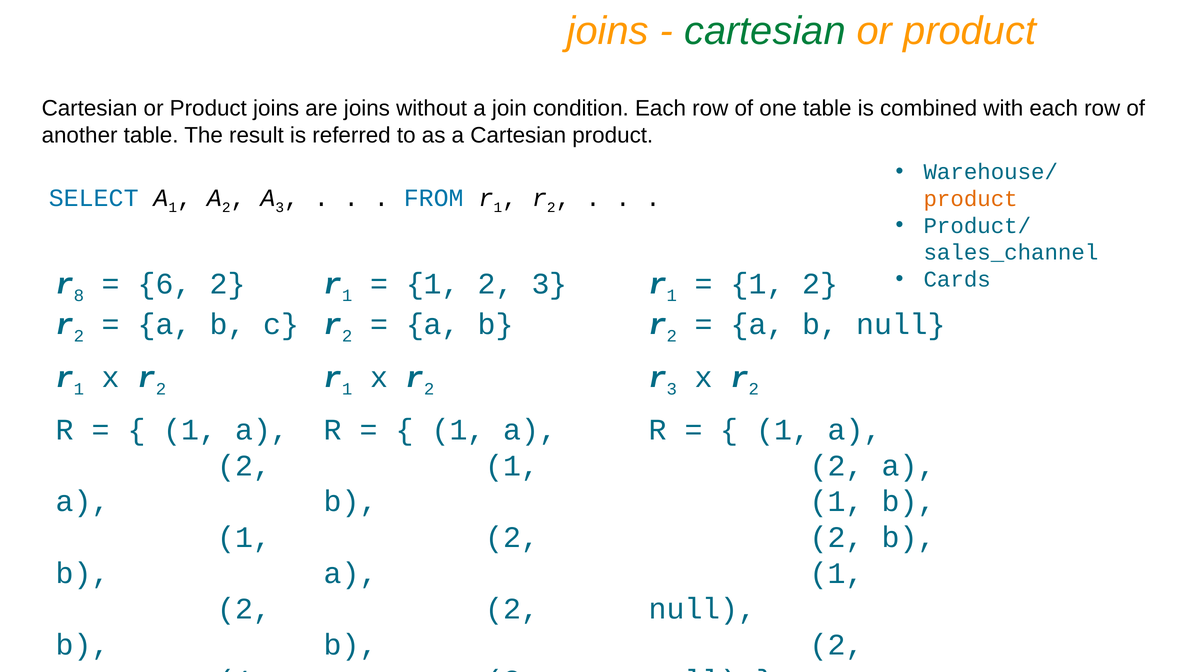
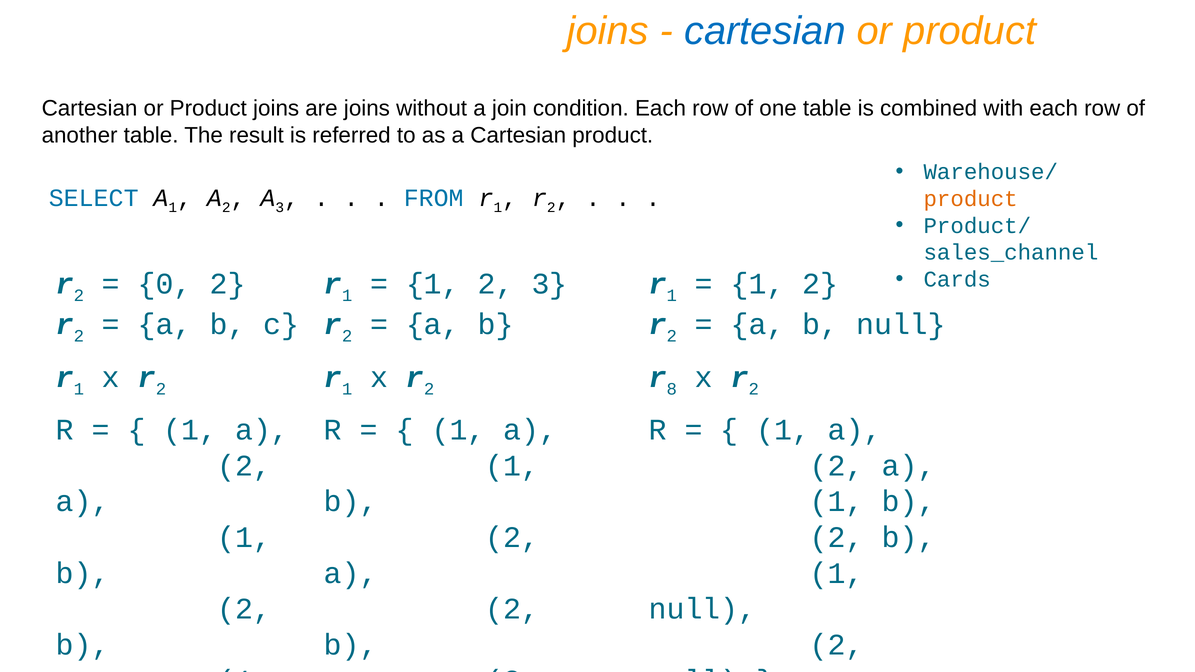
cartesian at (765, 31) colour: green -> blue
8 at (79, 295): 8 -> 2
6: 6 -> 0
r 3: 3 -> 8
